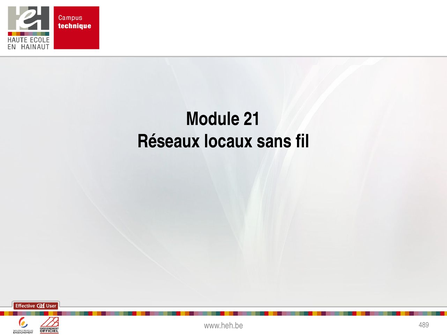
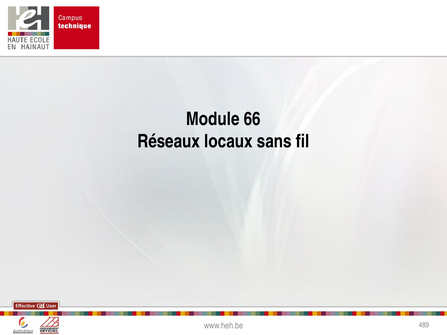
21: 21 -> 66
